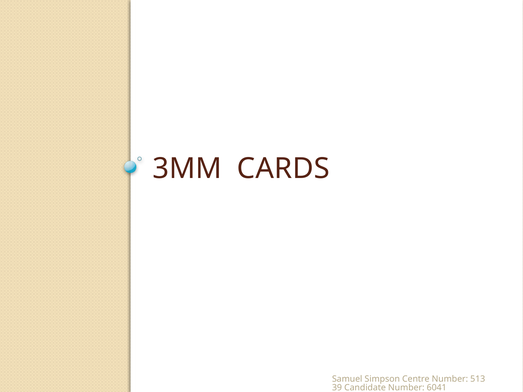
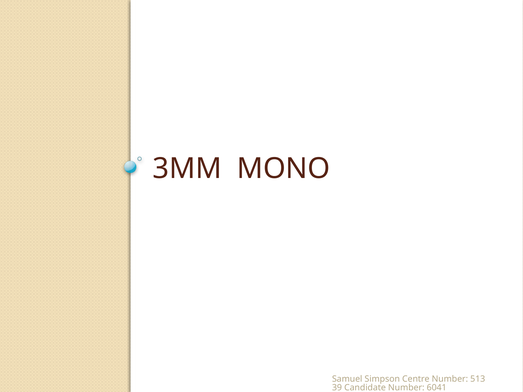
CARDS: CARDS -> MONO
